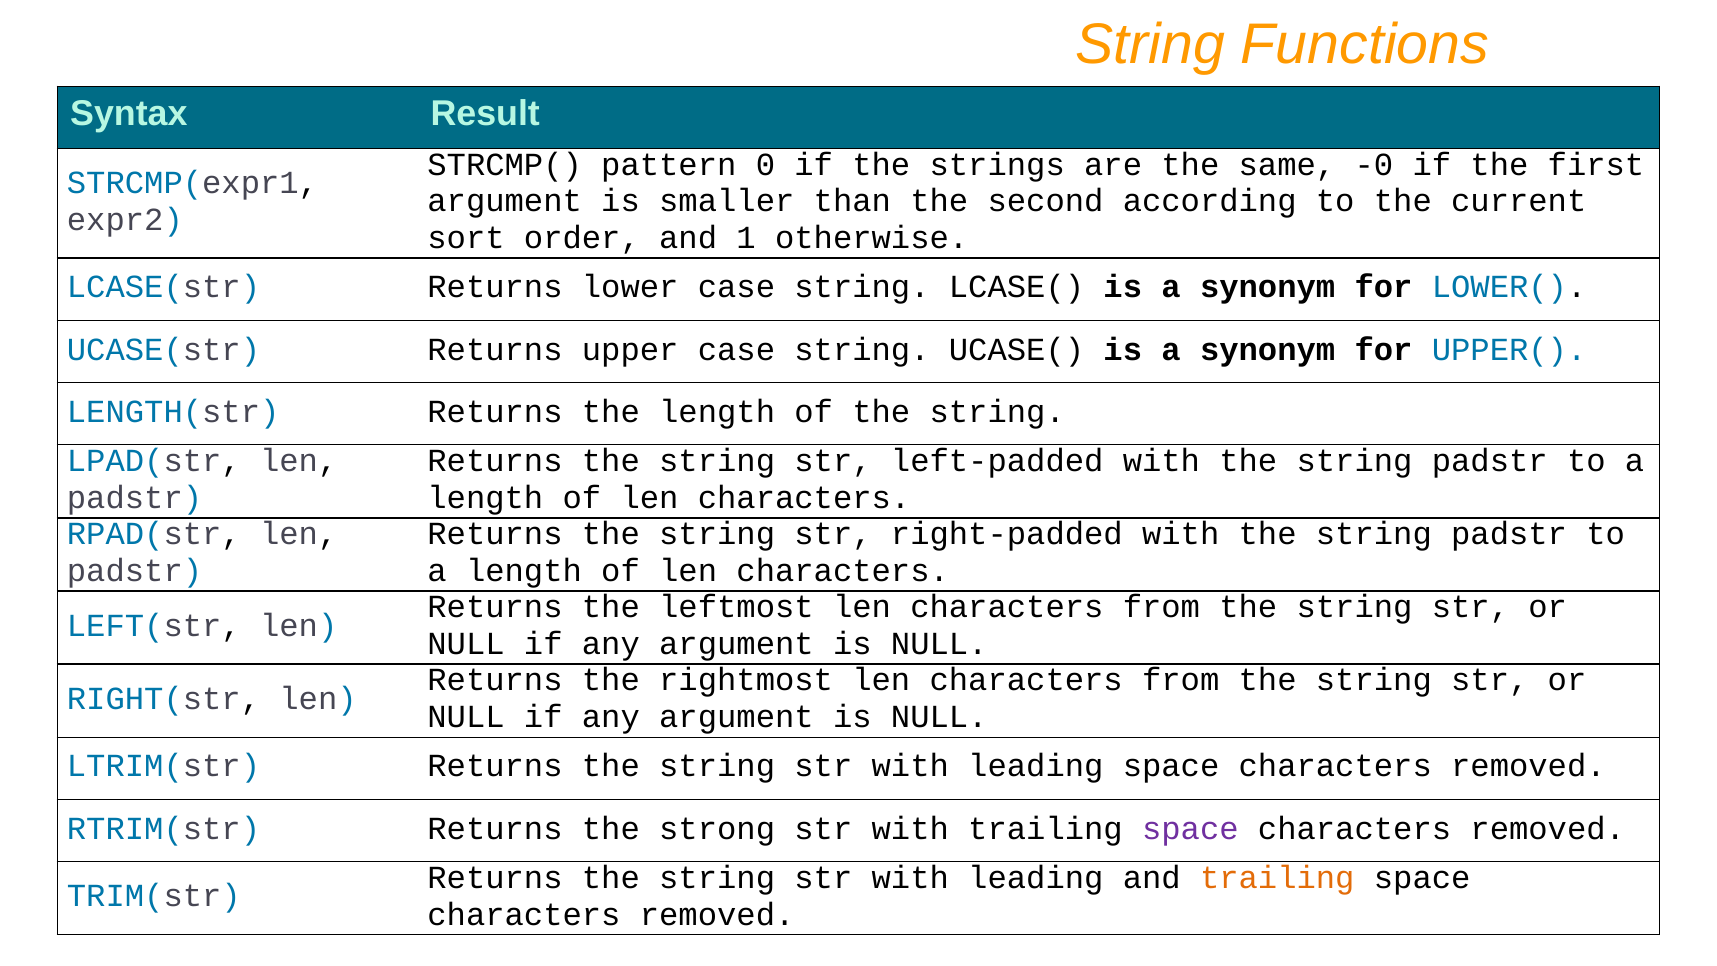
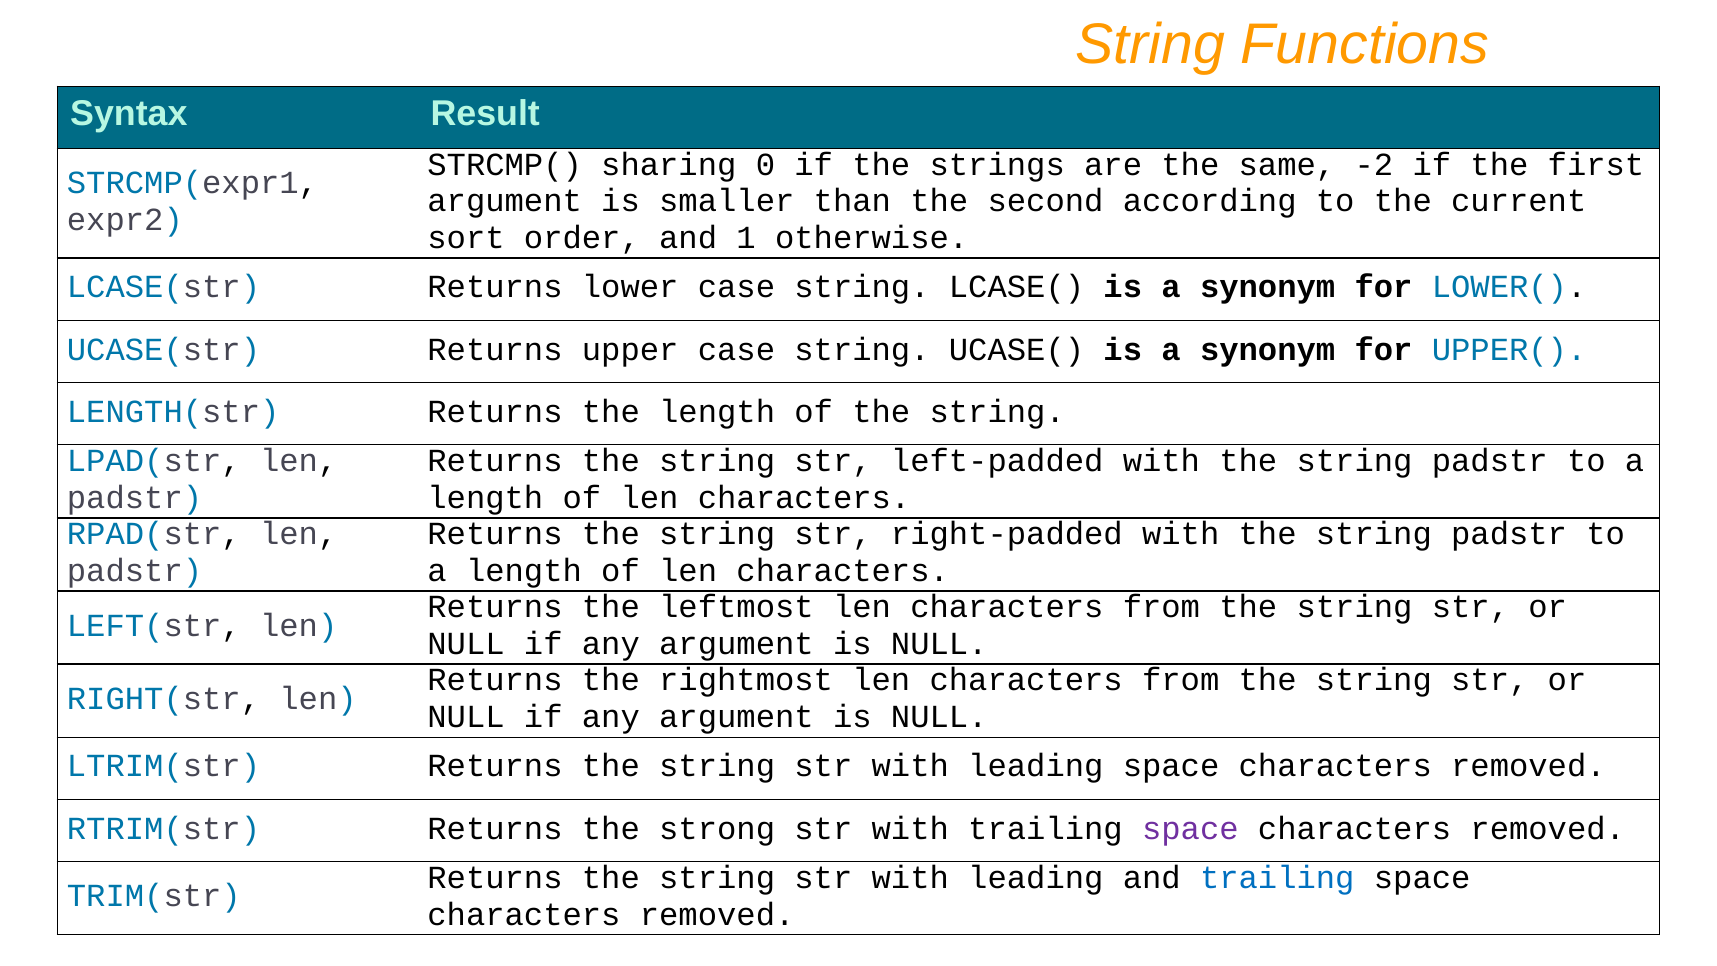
pattern: pattern -> sharing
-0: -0 -> -2
trailing at (1277, 878) colour: orange -> blue
